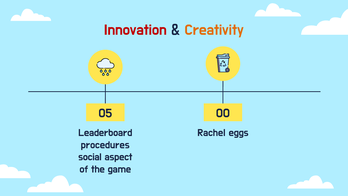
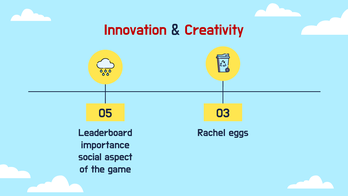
Creativity colour: orange -> red
00: 00 -> 03
procedures: procedures -> importance
